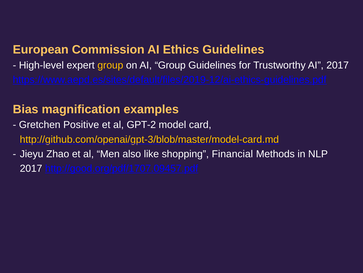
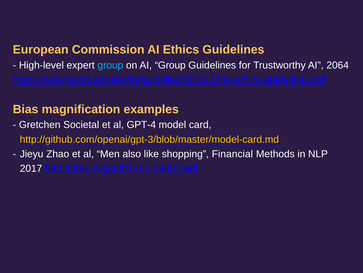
group at (110, 65) colour: yellow -> light blue
AI 2017: 2017 -> 2064
Positive: Positive -> Societal
GPT-2: GPT-2 -> GPT-4
http://good.org/pdf/1707.09457.pdf: http://good.org/pdf/1707.09457.pdf -> http://their.org/pdf/1707.09457.pdf
